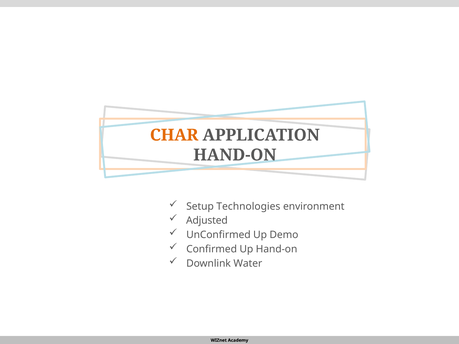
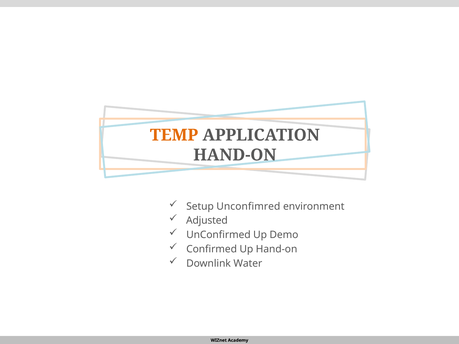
CHAR: CHAR -> TEMP
Technologies: Technologies -> Unconfimred
